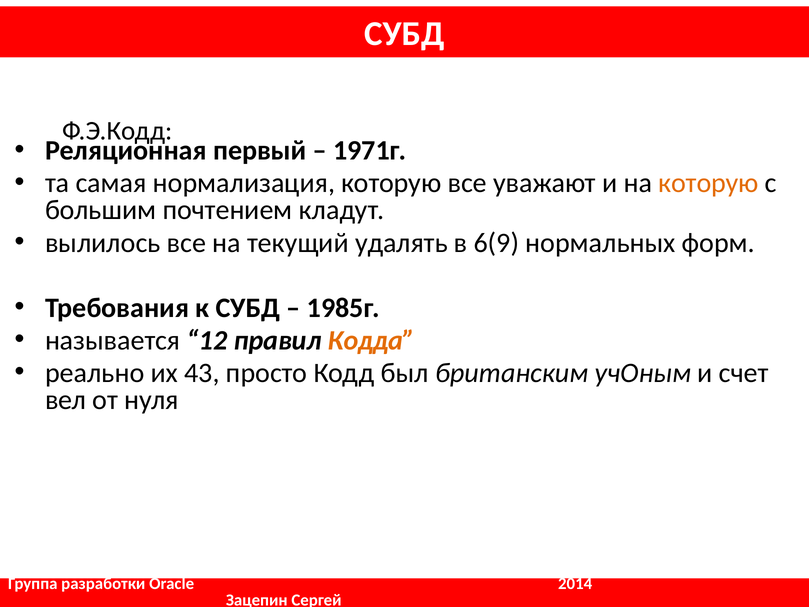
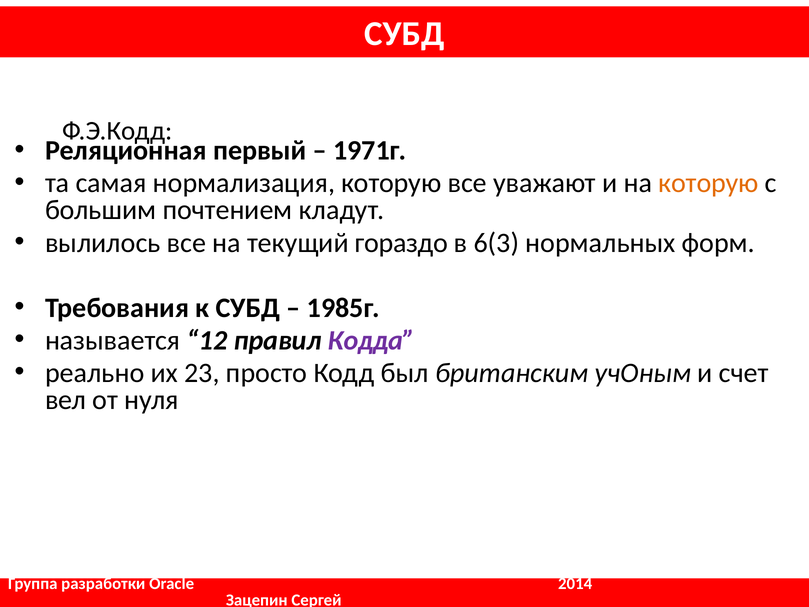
удалять: удалять -> гораздо
6(9: 6(9 -> 6(3
Кодда colour: orange -> purple
43: 43 -> 23
